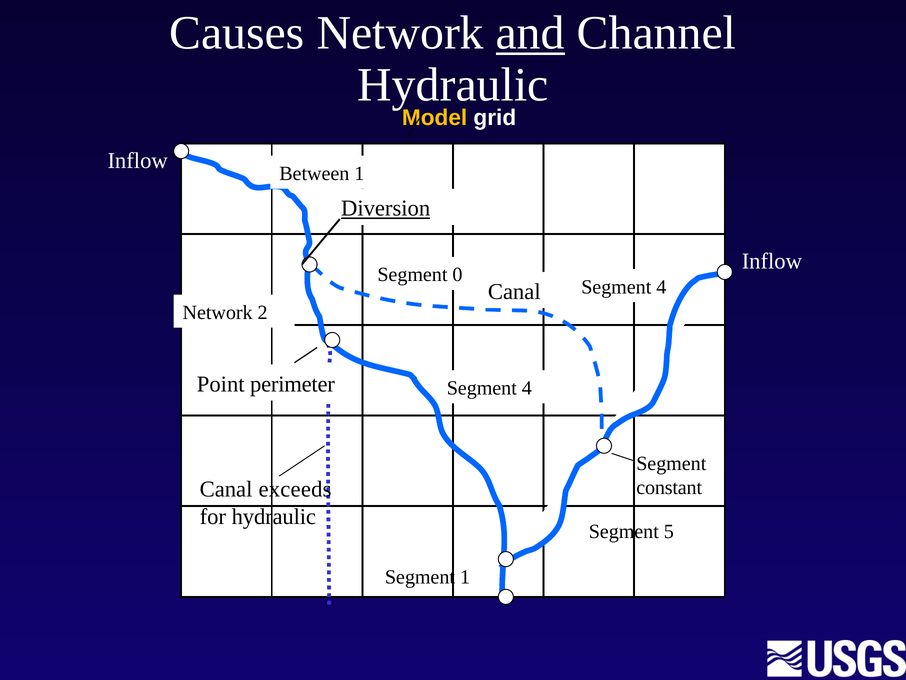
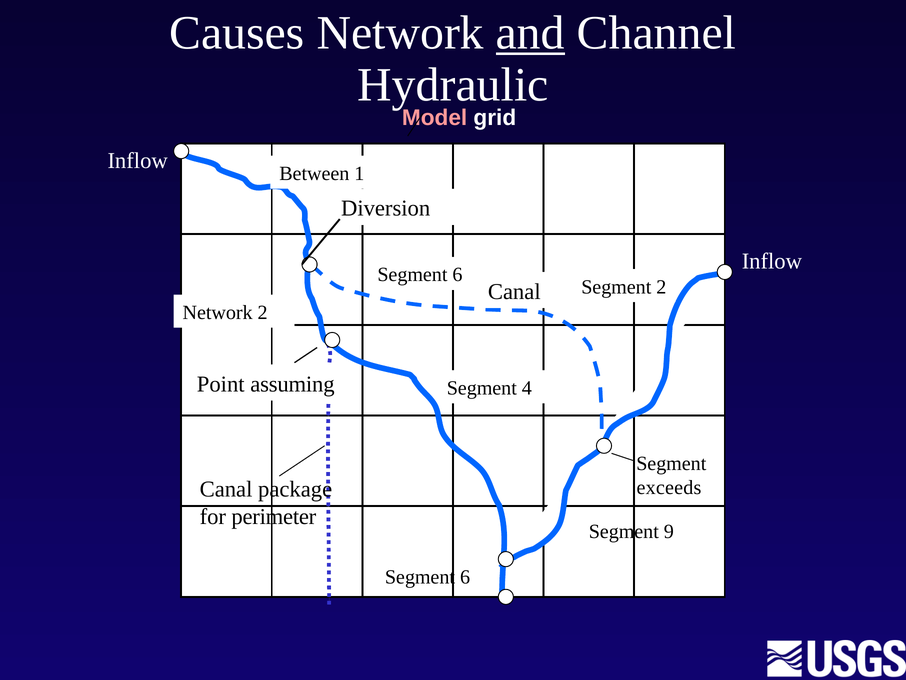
Model colour: yellow -> pink
Diversion underline: present -> none
0 at (457, 275): 0 -> 6
4 at (661, 287): 4 -> 2
perimeter: perimeter -> assuming
constant: constant -> exceeds
exceeds: exceeds -> package
for hydraulic: hydraulic -> perimeter
5: 5 -> 9
1 at (465, 577): 1 -> 6
